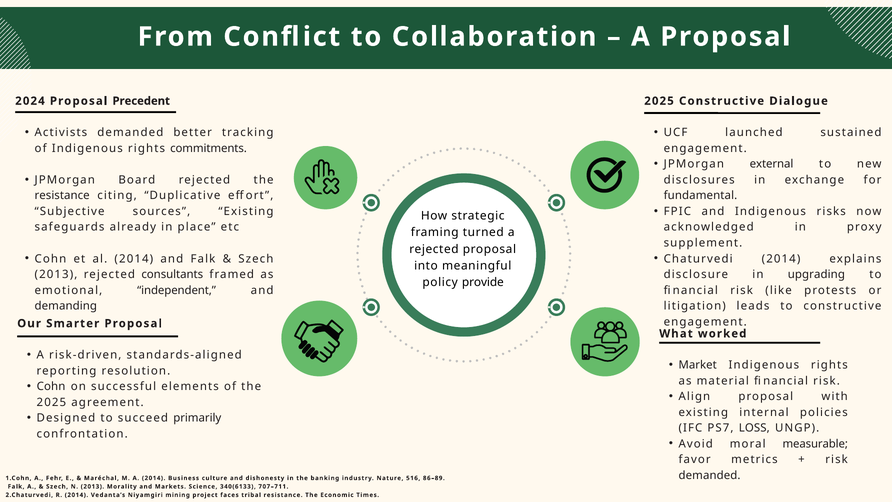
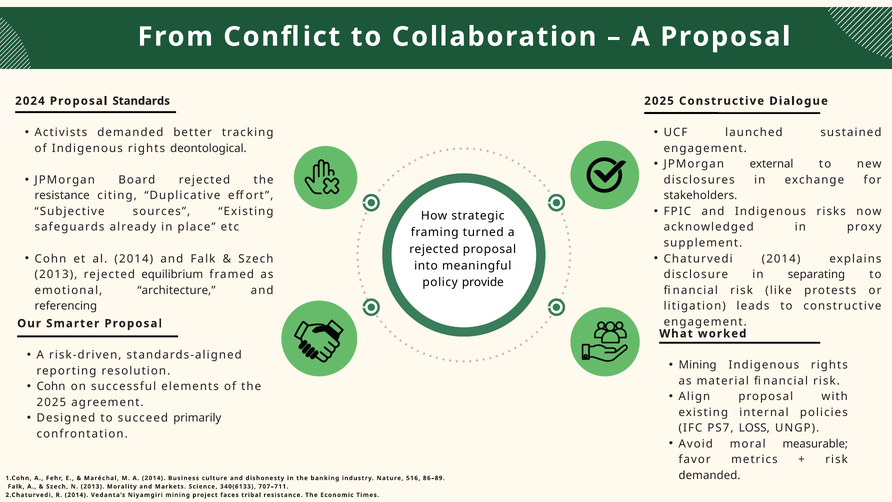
Precedent: Precedent -> Standards
commitments: commitments -> deontological
fundamental: fundamental -> stakeholders
consultants: consultants -> equilibrium
upgrading: upgrading -> separating
independent: independent -> architecture
demanding: demanding -> referencing
Market at (698, 365): Market -> Mining
